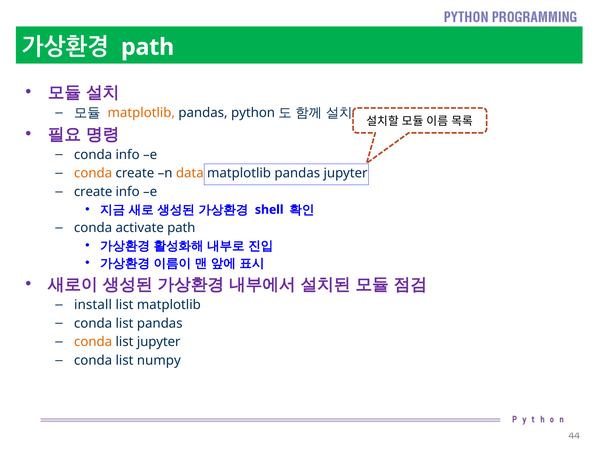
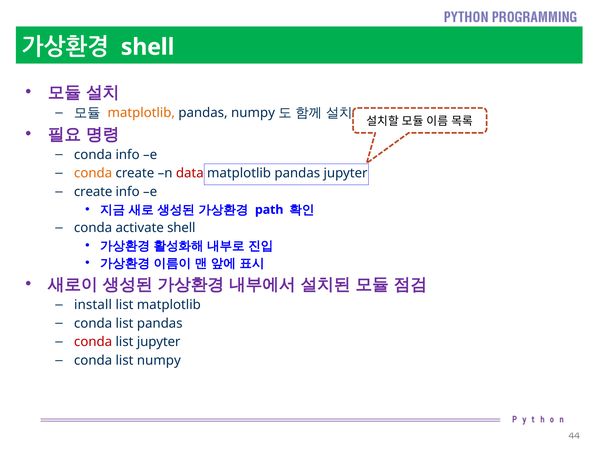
path at (148, 47): path -> shell
pandas python: python -> numpy
data colour: orange -> red
shell: shell -> path
activate path: path -> shell
conda at (93, 342) colour: orange -> red
